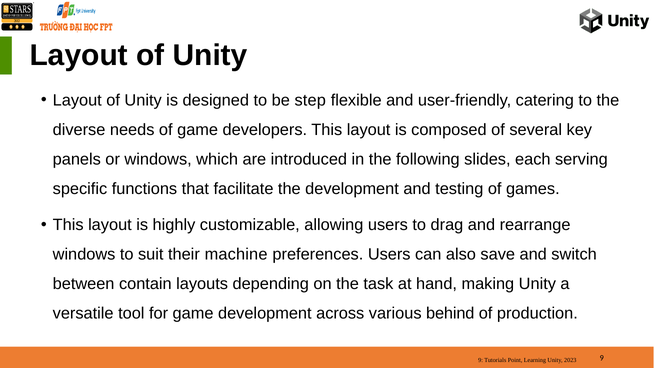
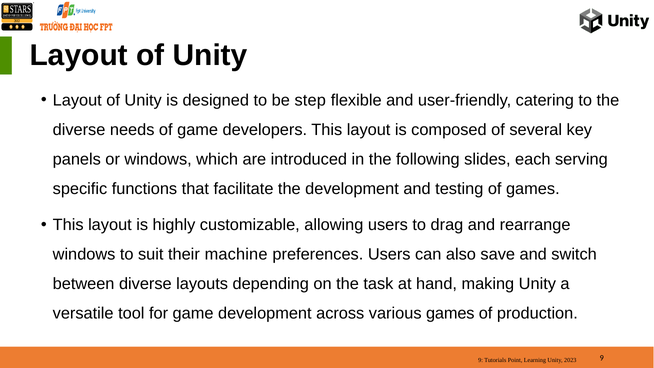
between contain: contain -> diverse
various behind: behind -> games
